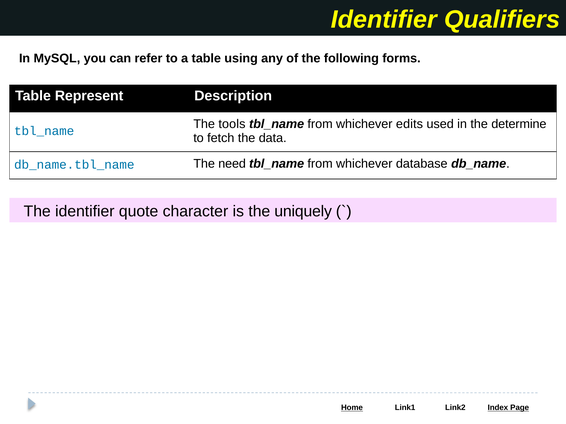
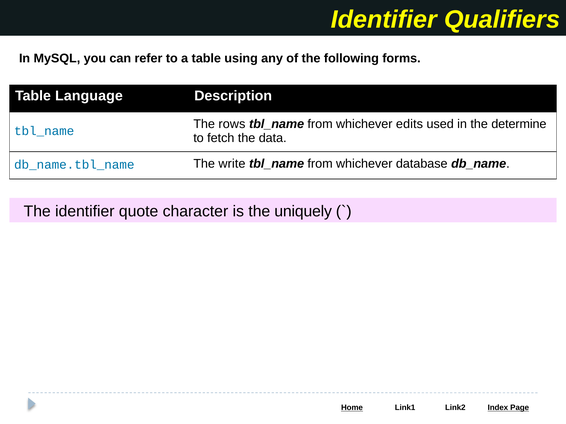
Represent: Represent -> Language
tools: tools -> rows
need: need -> write
